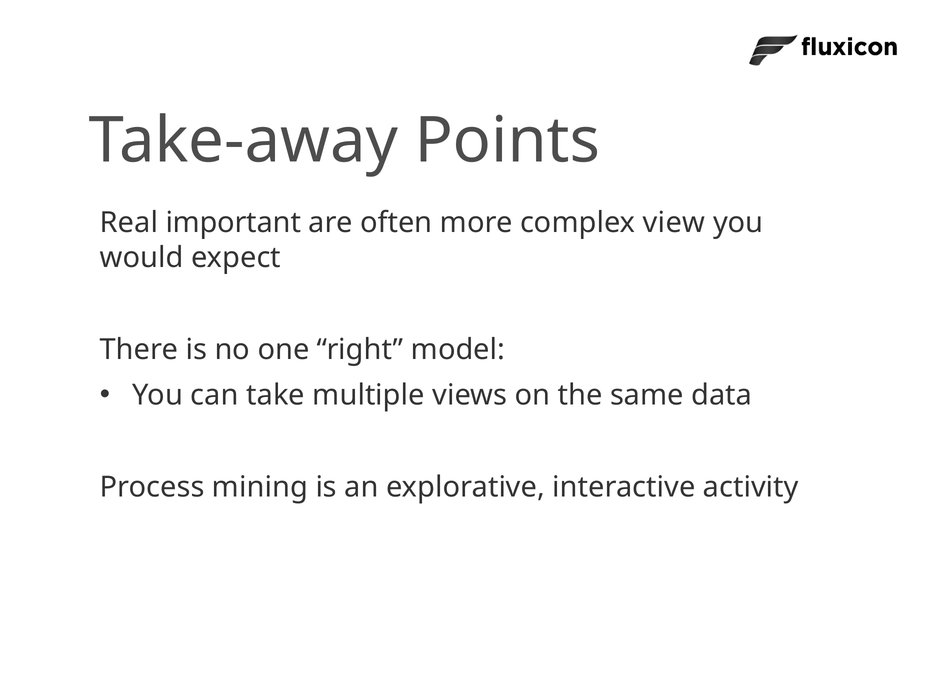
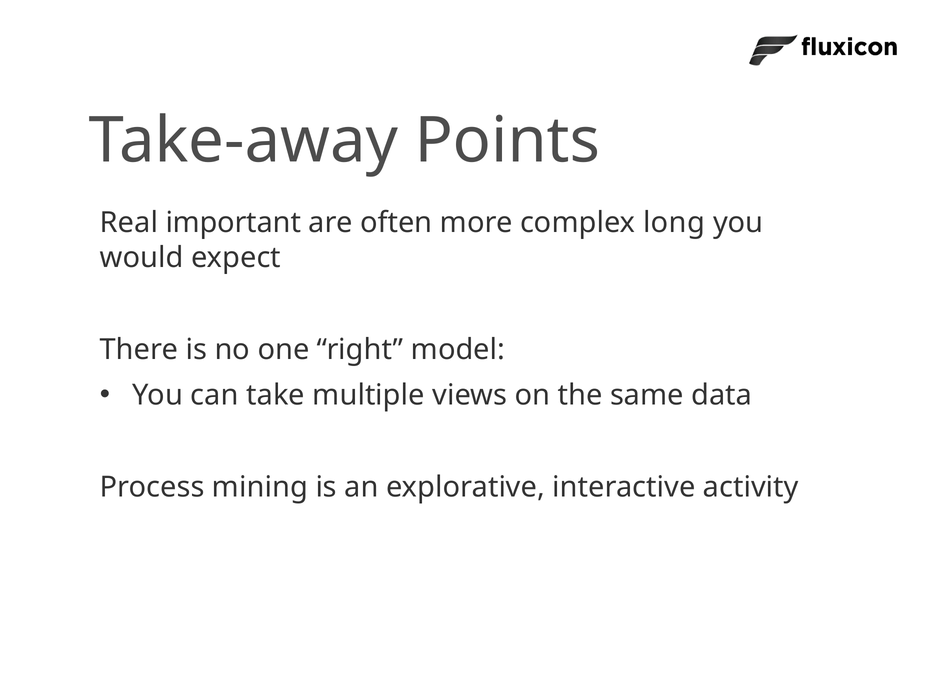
view: view -> long
